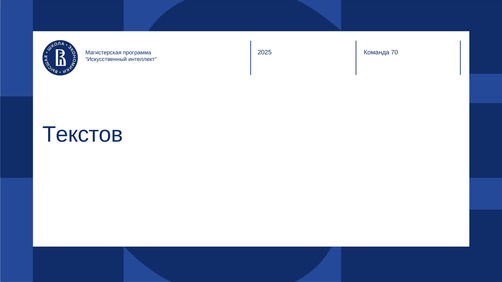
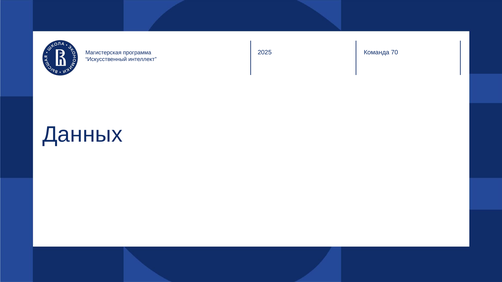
Текстов: Текстов -> Данных
